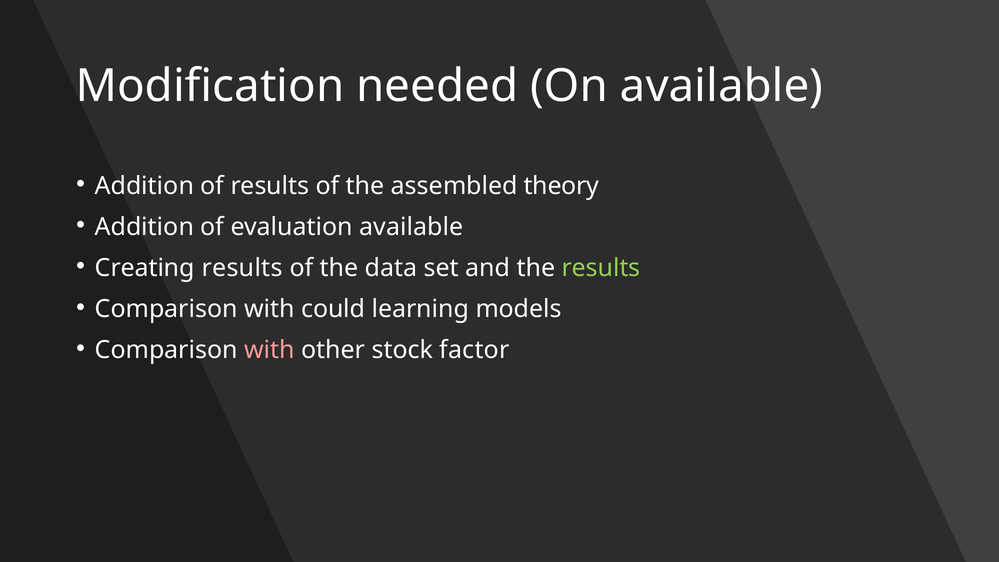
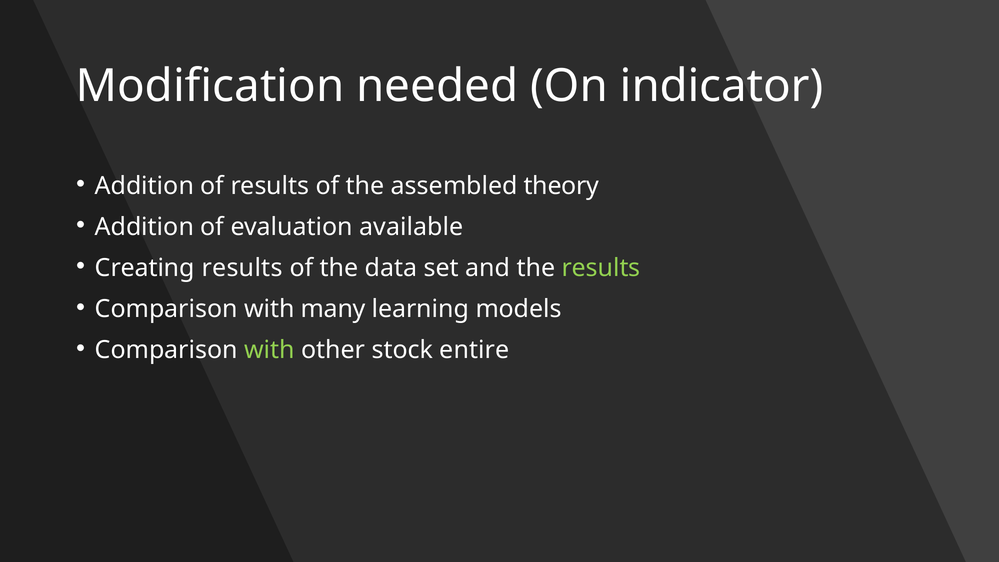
On available: available -> indicator
could: could -> many
with at (269, 350) colour: pink -> light green
factor: factor -> entire
